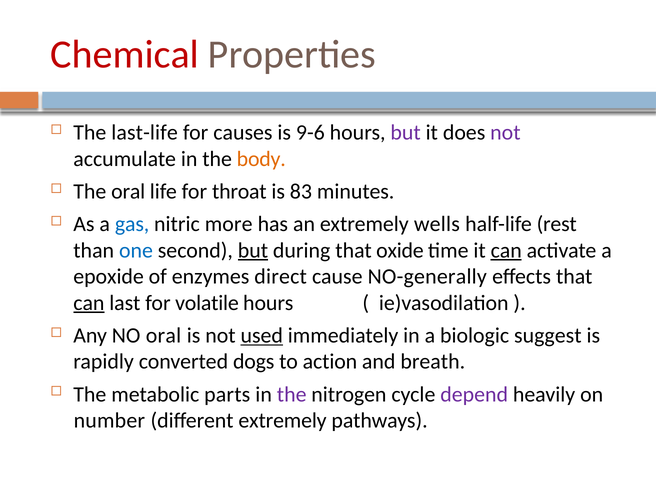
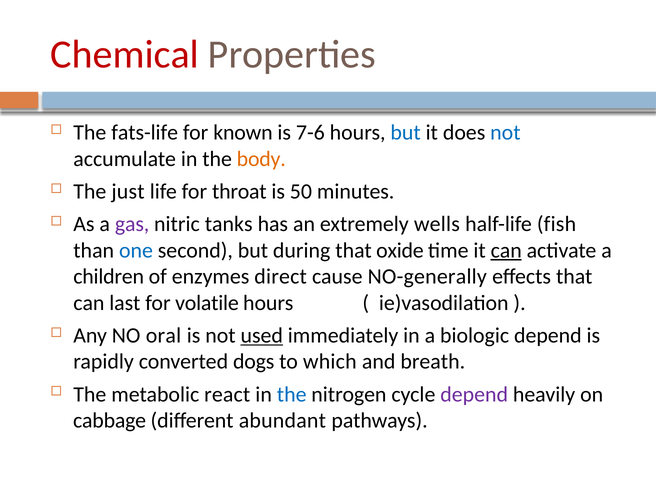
last-life: last-life -> fats-life
causes: causes -> known
9-6: 9-6 -> 7-6
but at (406, 133) colour: purple -> blue
not at (505, 133) colour: purple -> blue
The oral: oral -> just
83: 83 -> 50
gas colour: blue -> purple
more: more -> tanks
rest: rest -> fish
but at (253, 250) underline: present -> none
epoxide: epoxide -> children
can at (89, 303) underline: present -> none
biologic suggest: suggest -> depend
action: action -> which
parts: parts -> react
the at (292, 394) colour: purple -> blue
number: number -> cabbage
different extremely: extremely -> abundant
